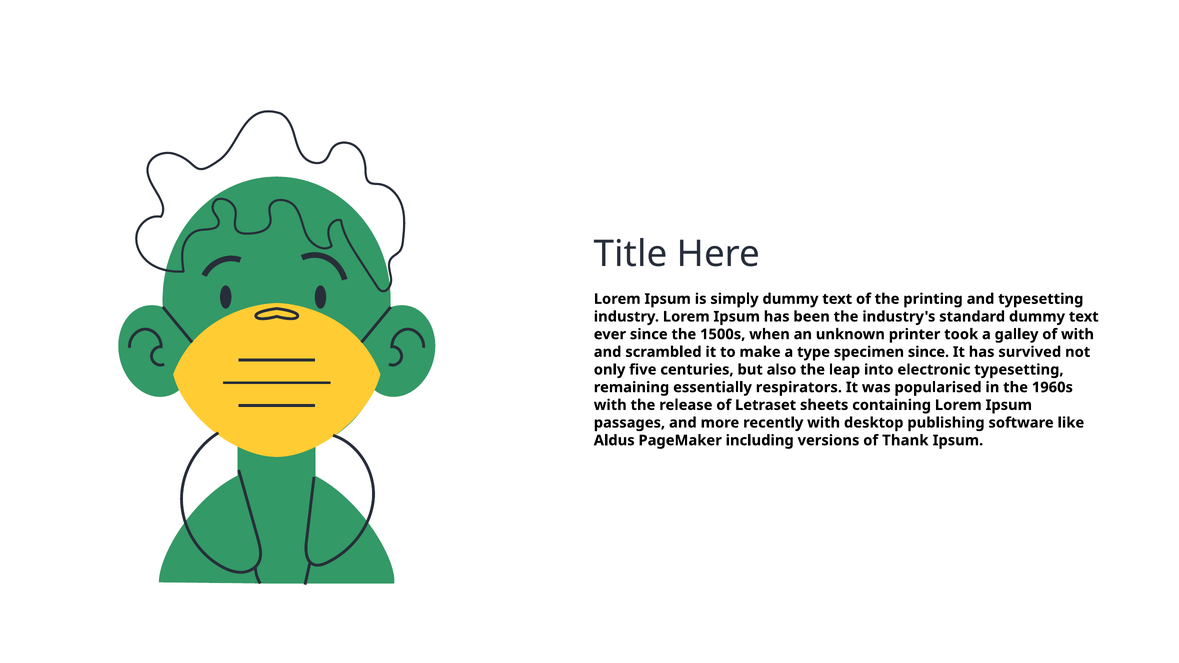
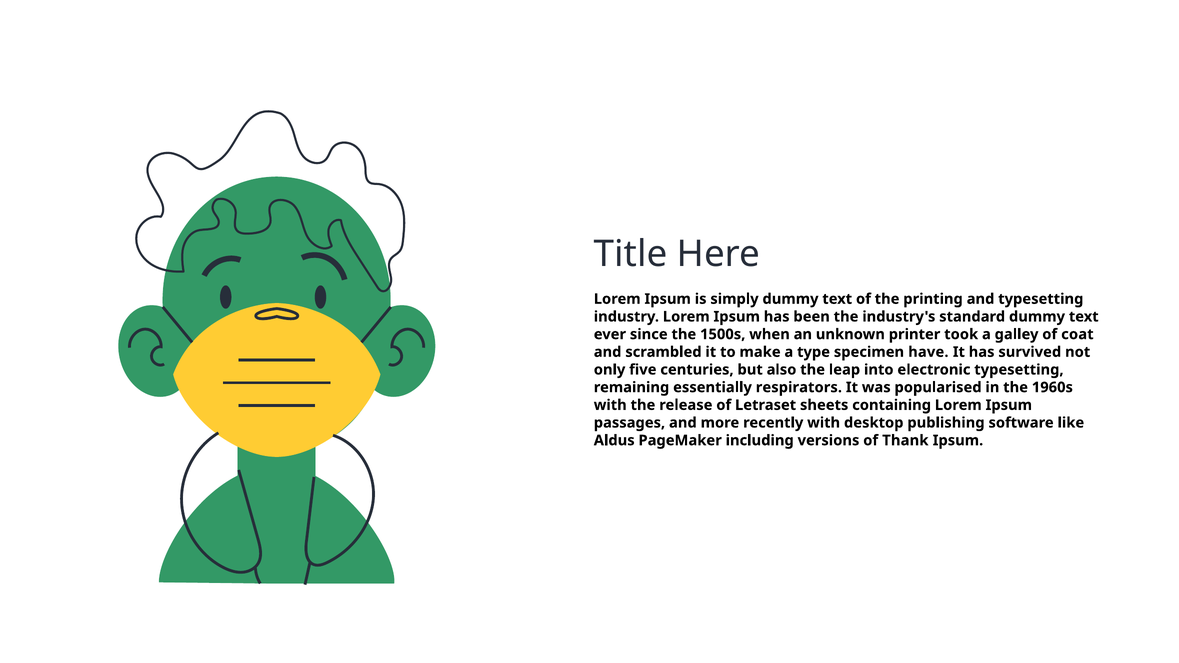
of with: with -> coat
specimen since: since -> have
